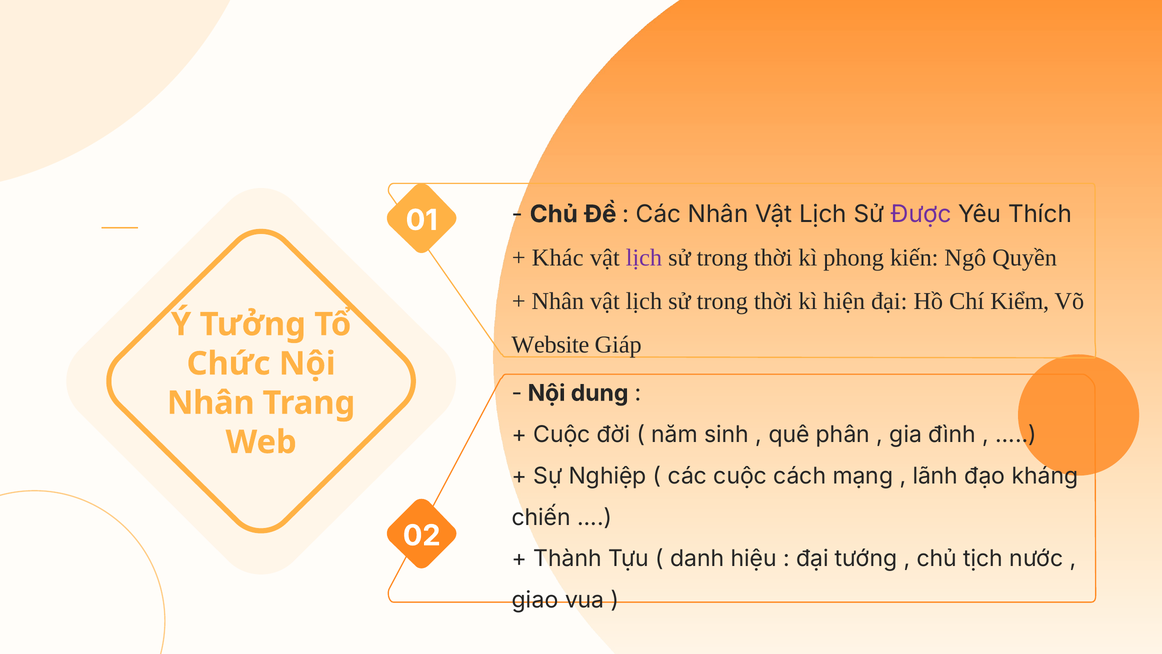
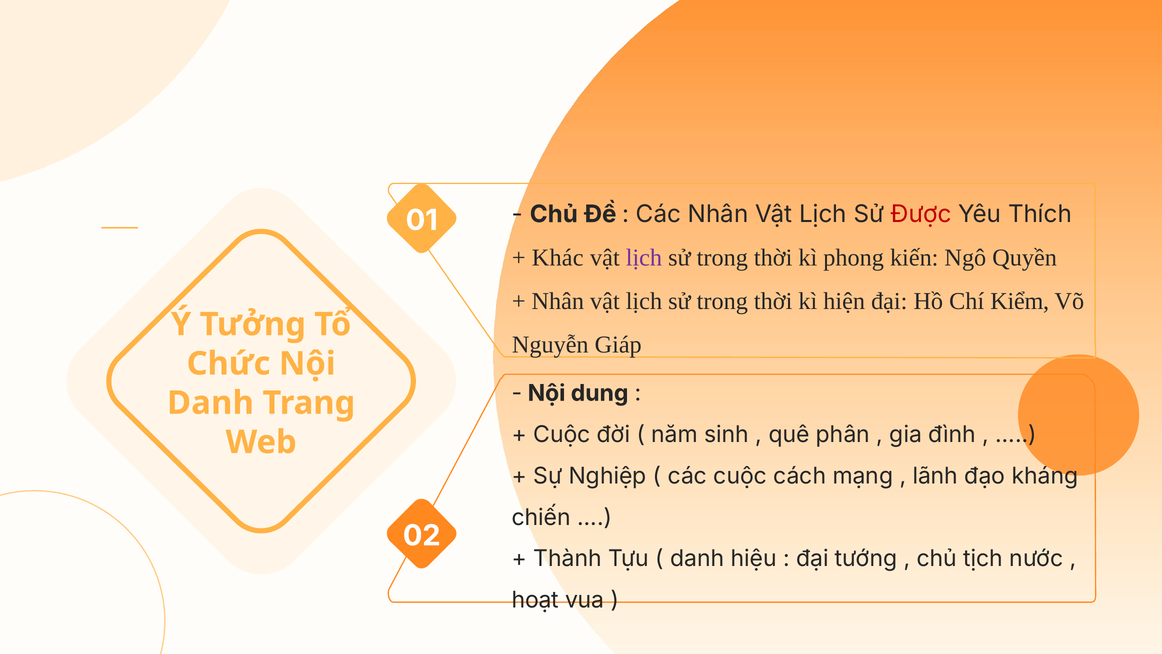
Được colour: purple -> red
Website: Website -> Nguyễn
Nhân at (211, 403): Nhân -> Danh
giao: giao -> hoạt
